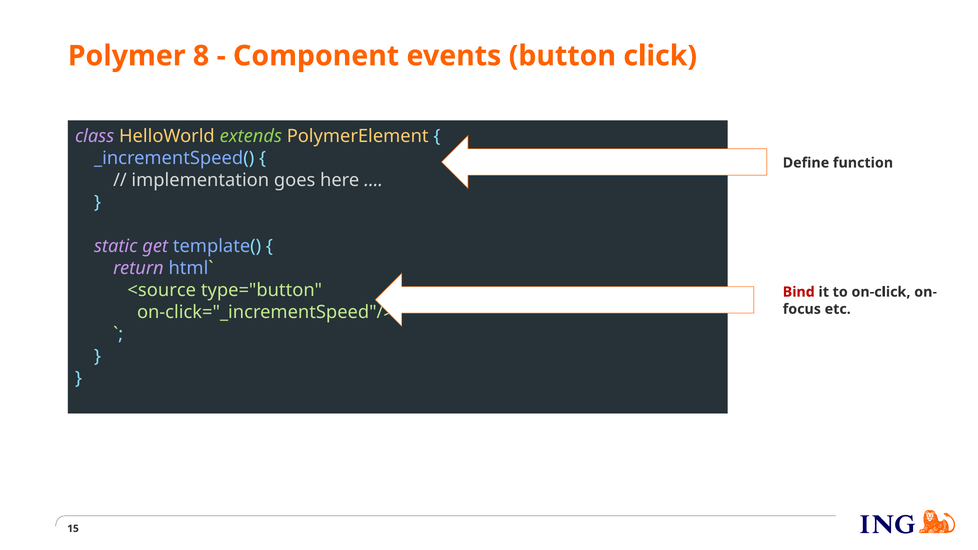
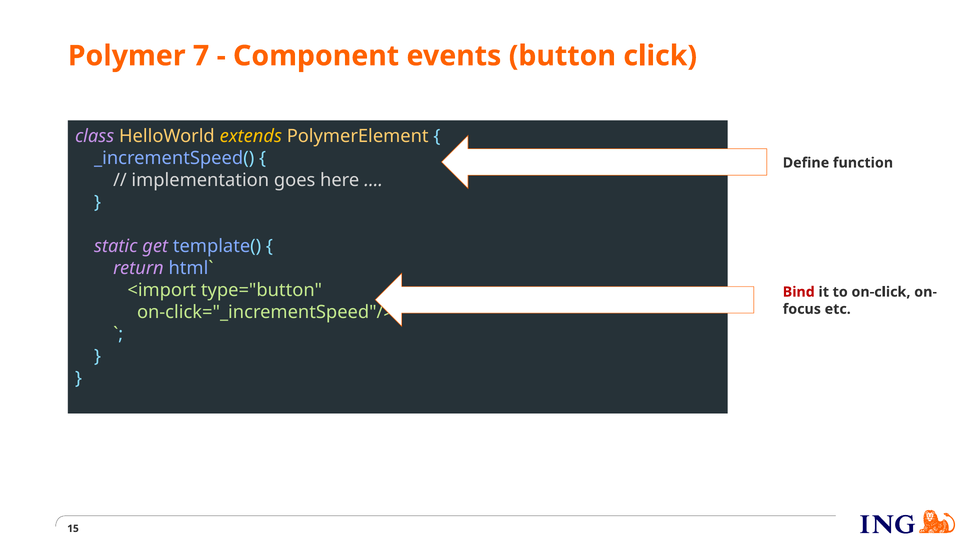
8: 8 -> 7
extends colour: light green -> yellow
<source: <source -> <import
